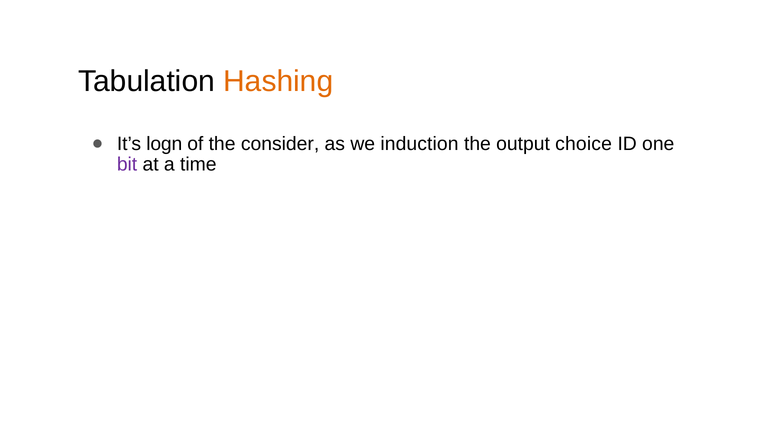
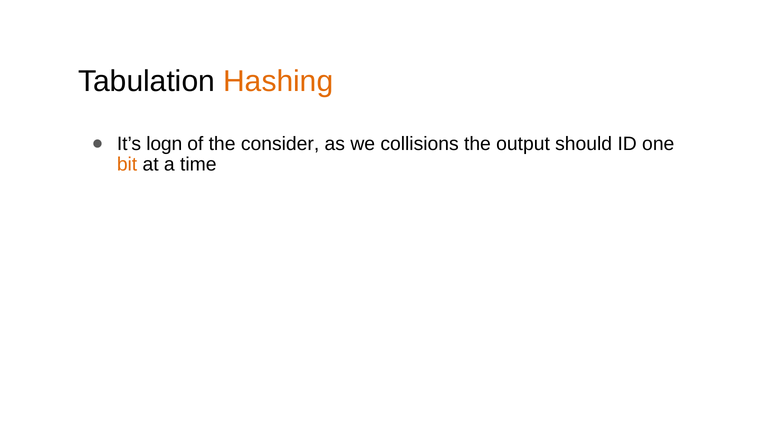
induction: induction -> collisions
choice: choice -> should
bit colour: purple -> orange
